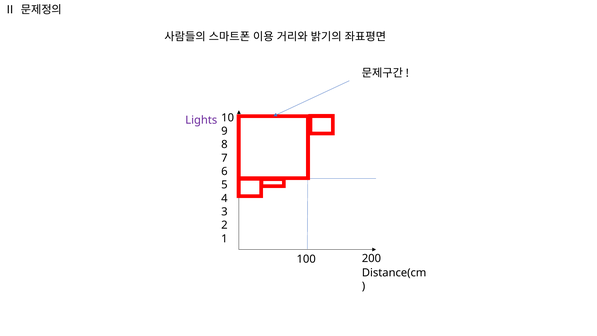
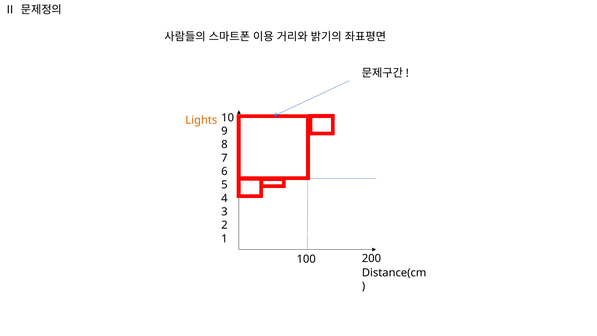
Lights colour: purple -> orange
